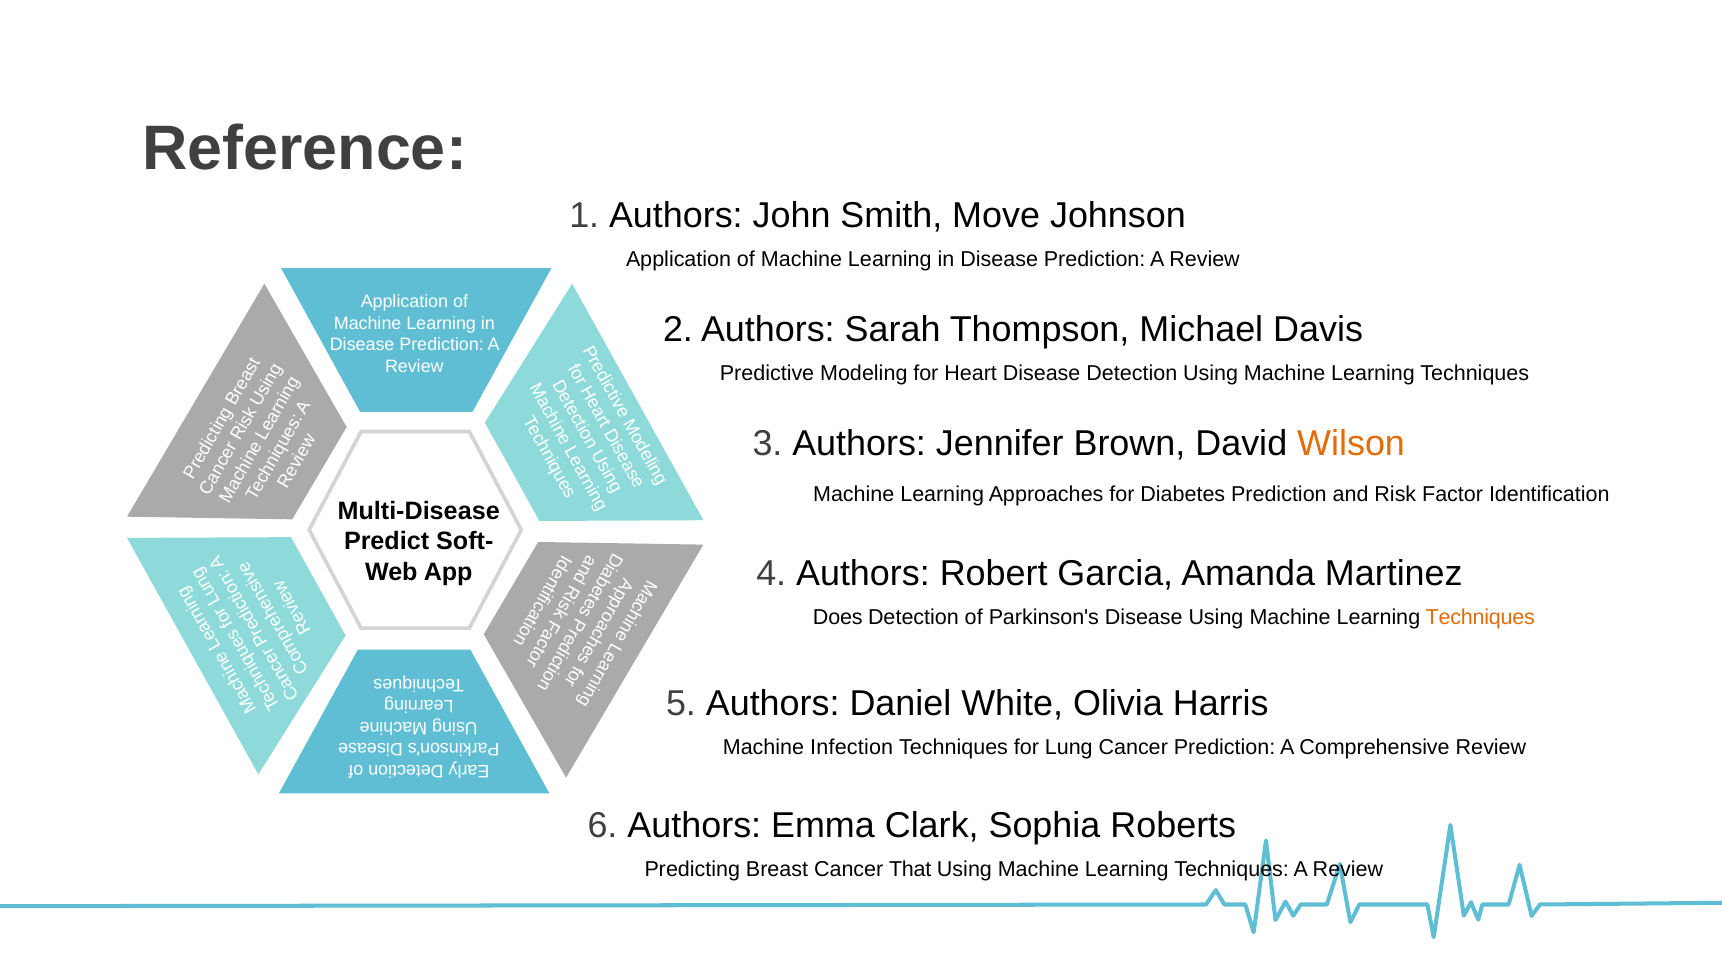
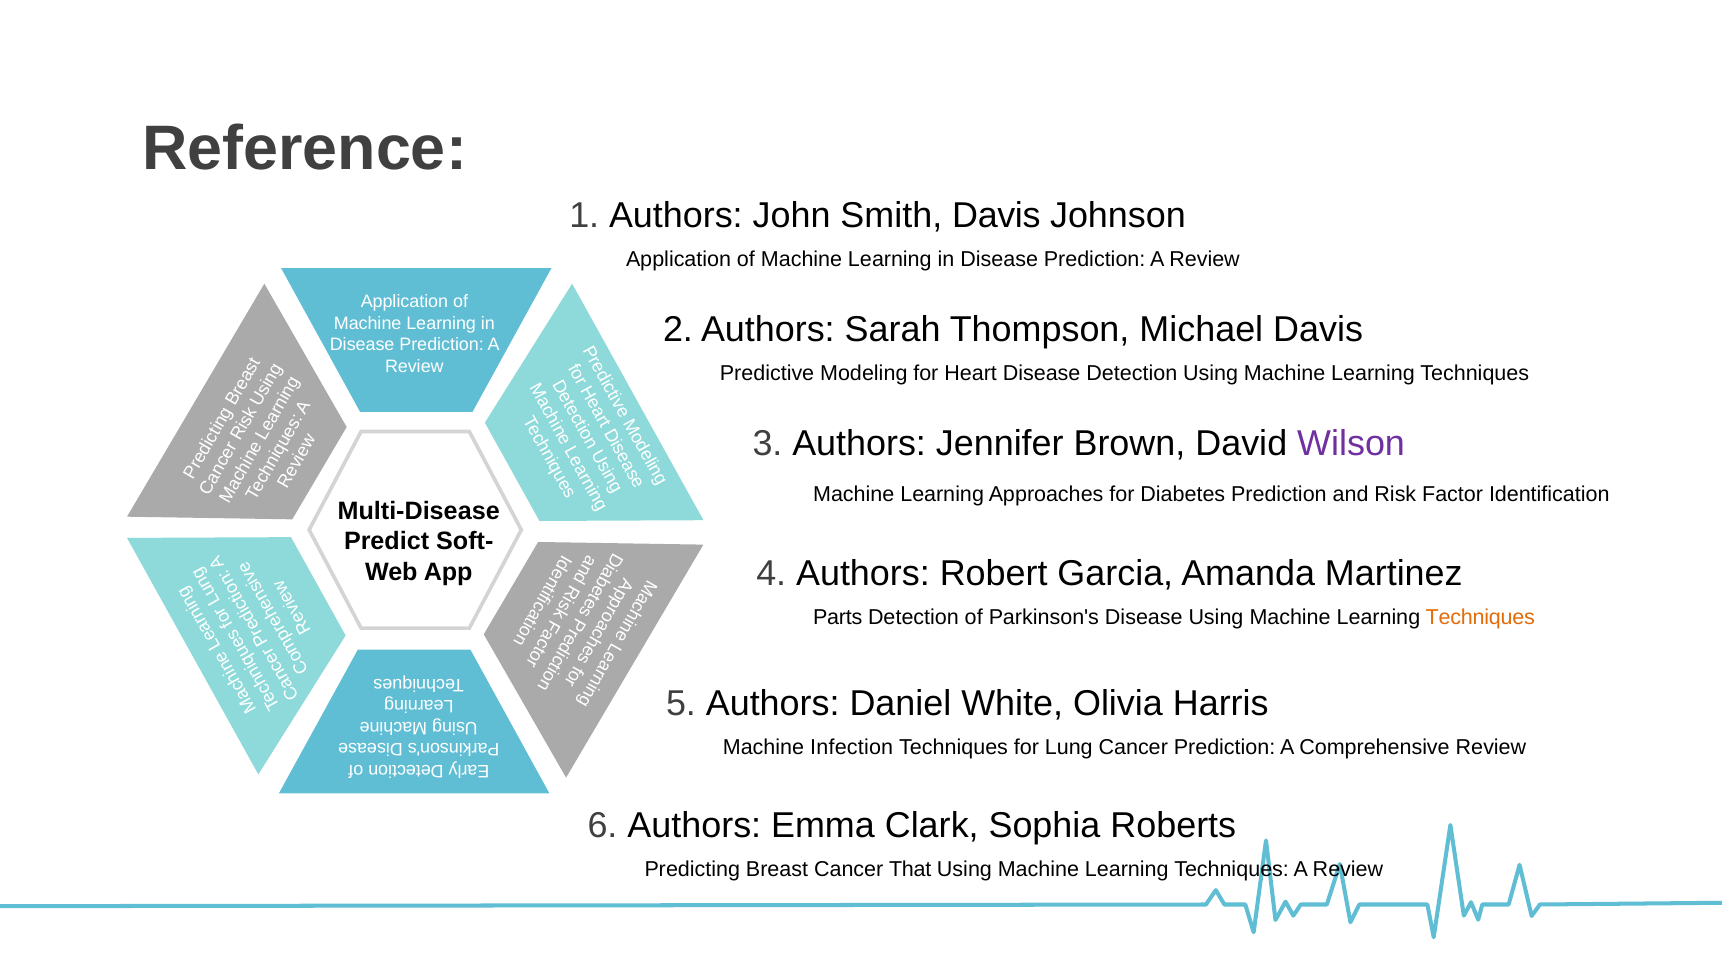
Smith Move: Move -> Davis
Wilson colour: orange -> purple
Does: Does -> Parts
